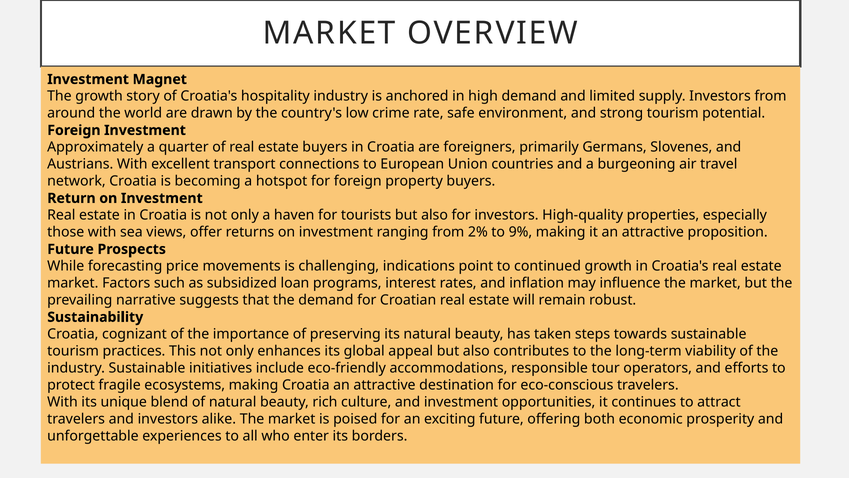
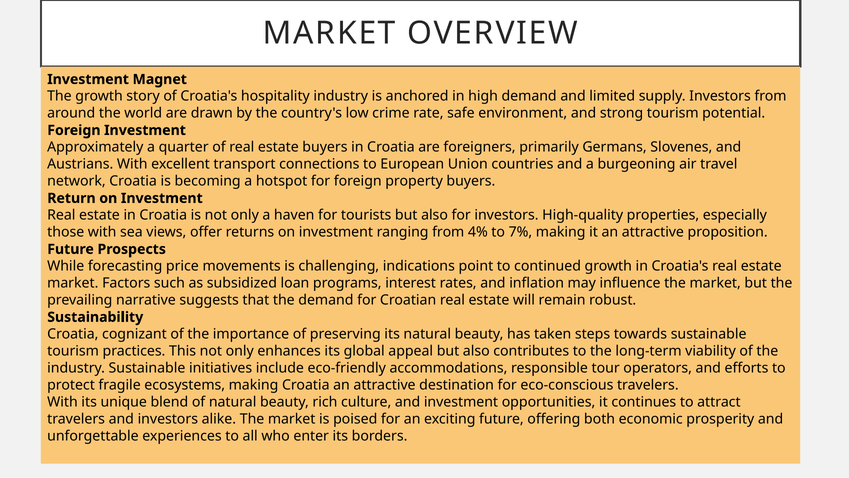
2%: 2% -> 4%
9%: 9% -> 7%
